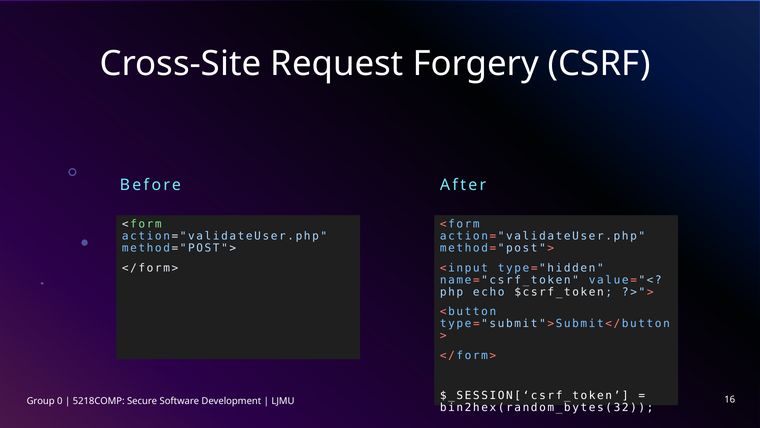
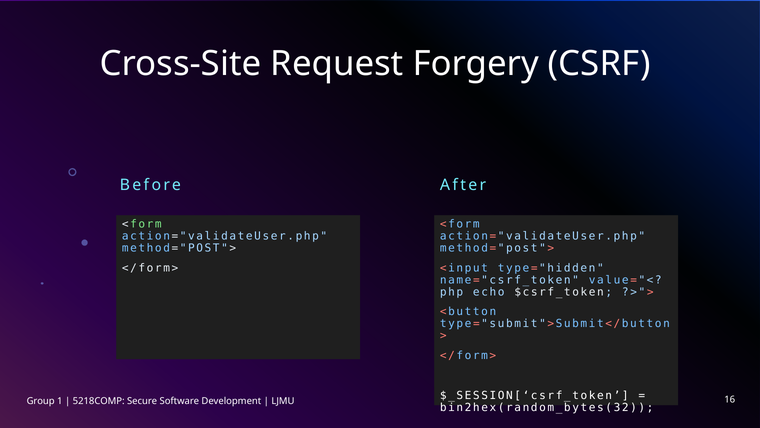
0: 0 -> 1
